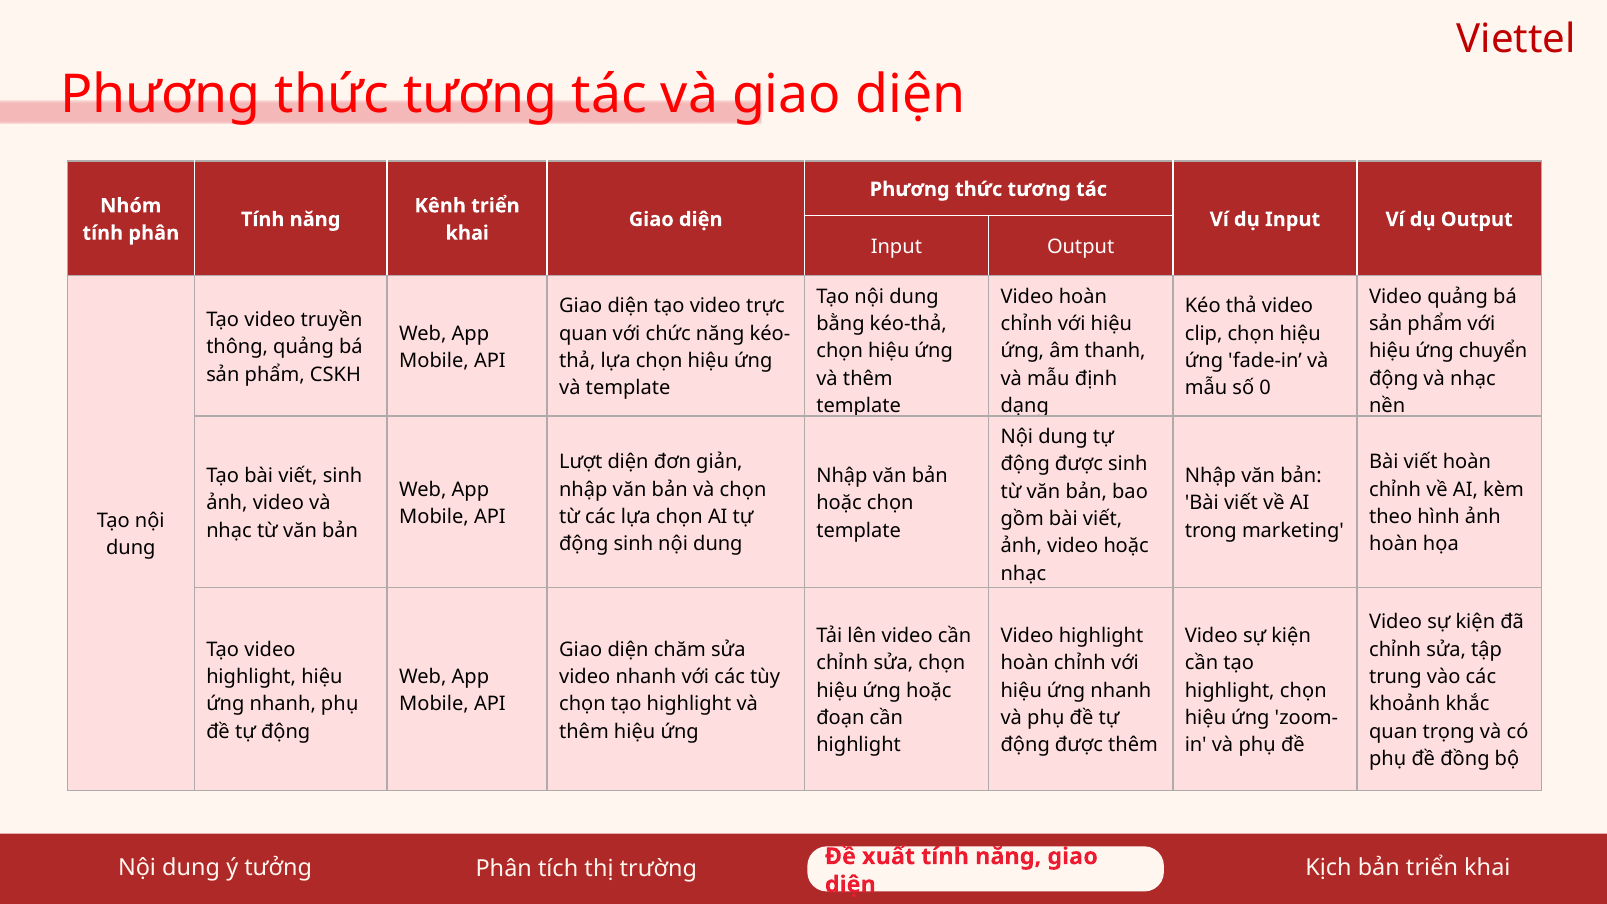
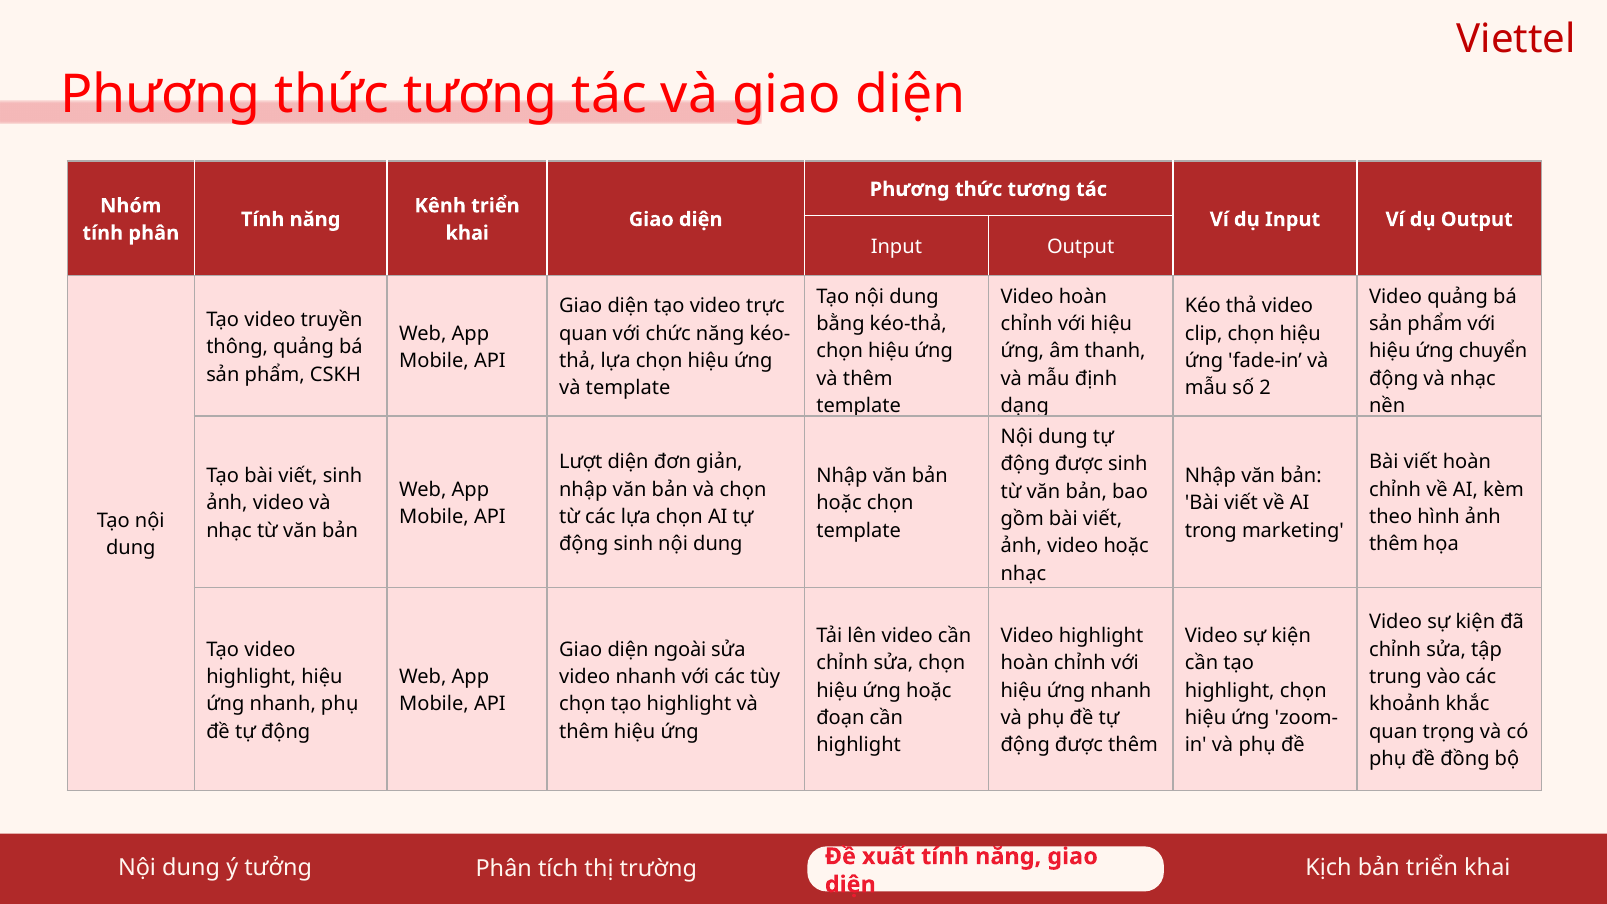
0: 0 -> 2
hoàn at (1393, 544): hoàn -> thêm
chăm: chăm -> ngoài
